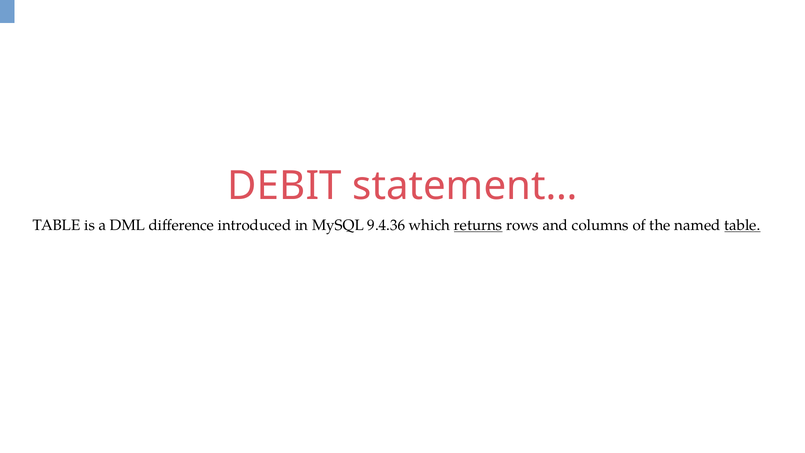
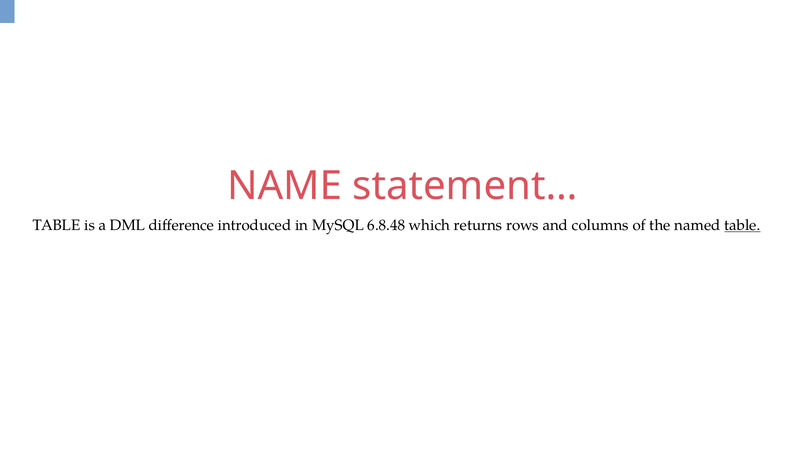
DEBIT: DEBIT -> NAME
9.4.36: 9.4.36 -> 6.8.48
returns underline: present -> none
